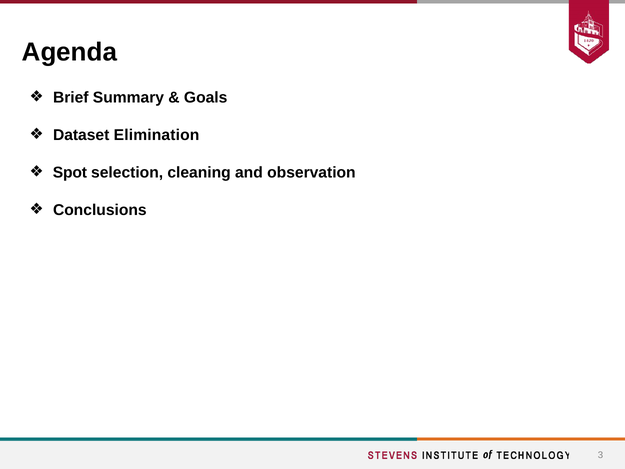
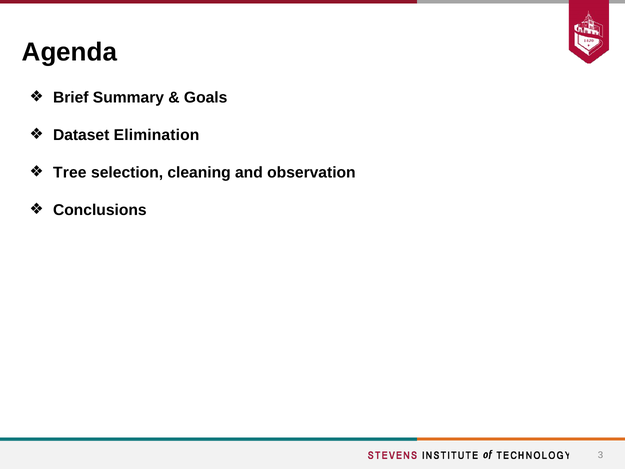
Spot: Spot -> Tree
